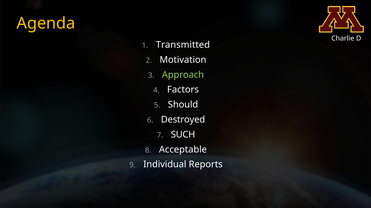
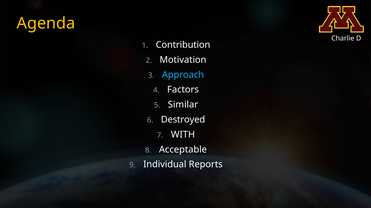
Transmitted: Transmitted -> Contribution
Approach colour: light green -> light blue
Should: Should -> Similar
SUCH: SUCH -> WITH
